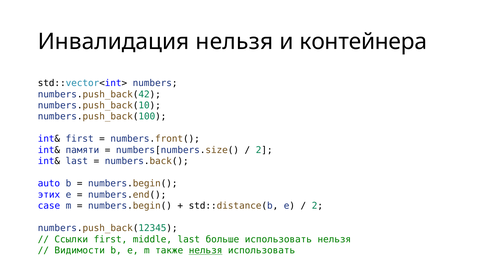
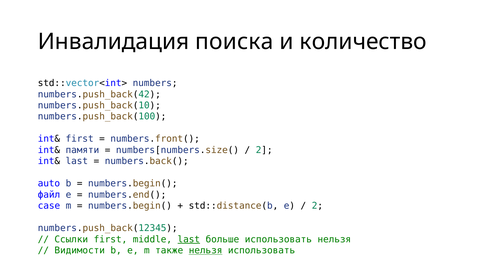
Инвалидация нельзя: нельзя -> поиска
контейнера: контейнера -> количество
этих: этих -> файл
last at (189, 239) underline: none -> present
